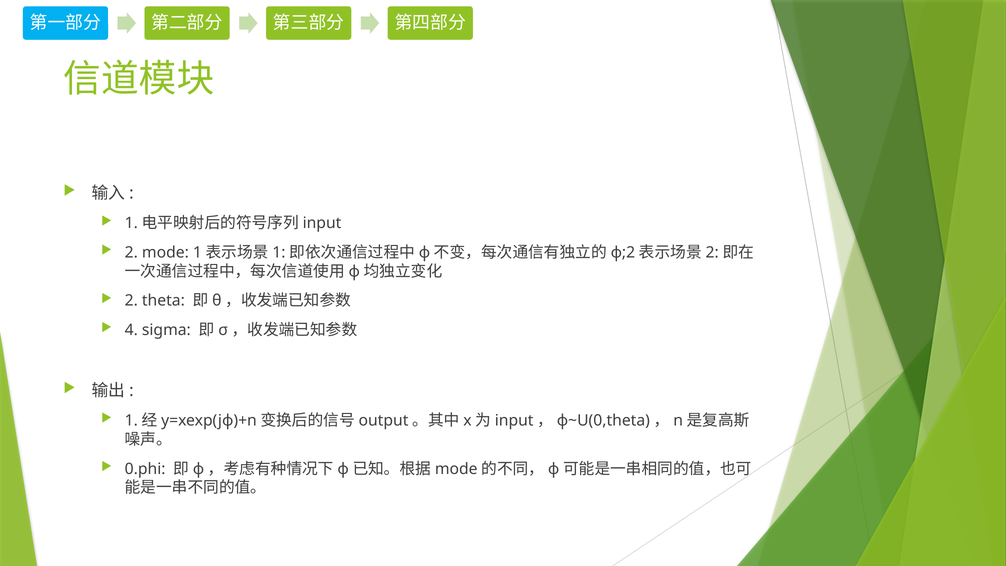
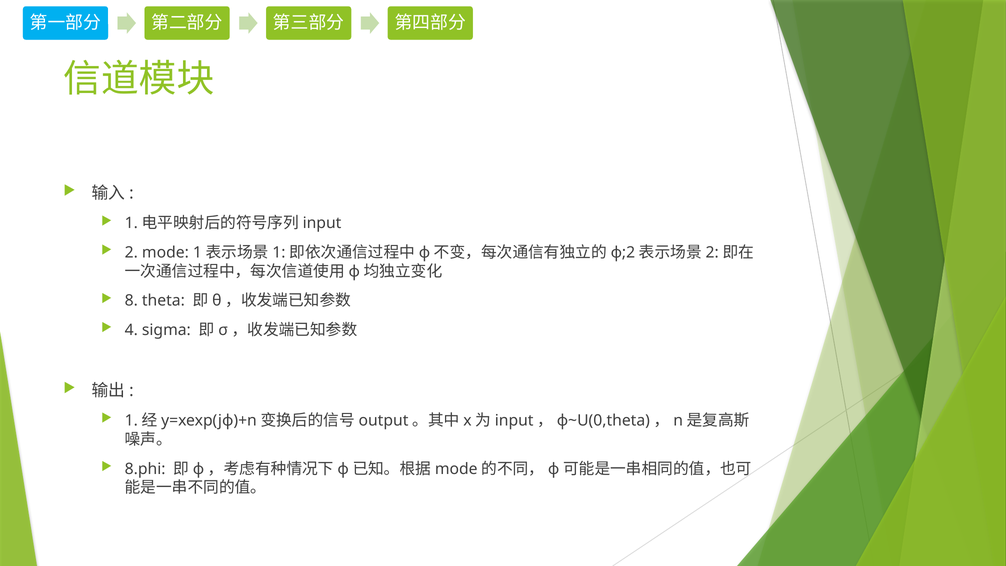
2 at (131, 301): 2 -> 8
0.phi: 0.phi -> 8.phi
